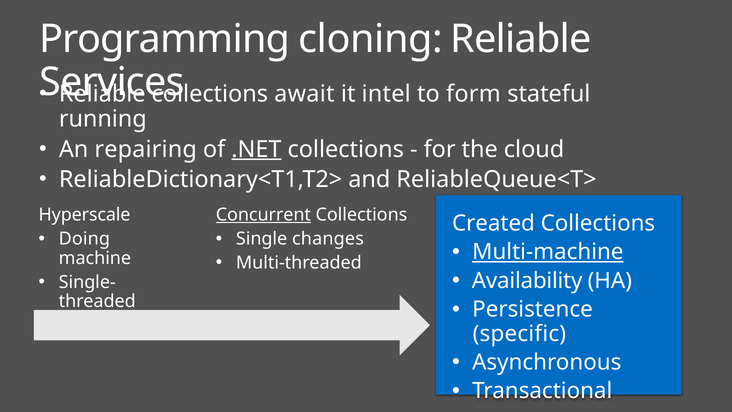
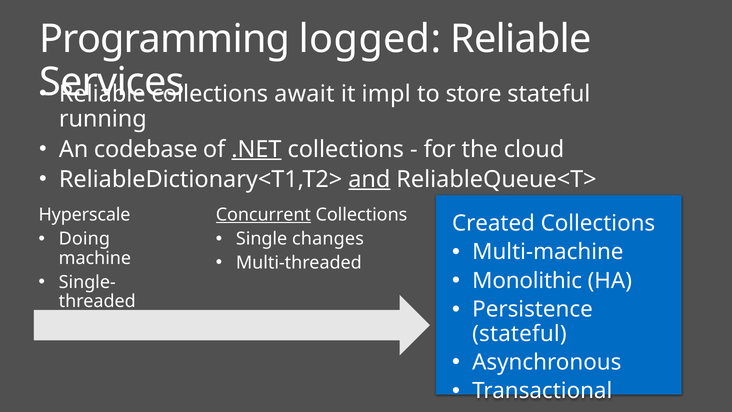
cloning: cloning -> logged
intel: intel -> impl
form: form -> store
repairing: repairing -> codebase
and underline: none -> present
Multi-machine underline: present -> none
Availability: Availability -> Monolithic
specific at (519, 333): specific -> stateful
